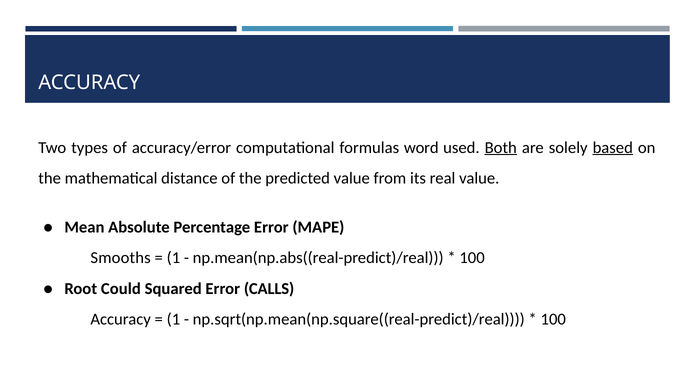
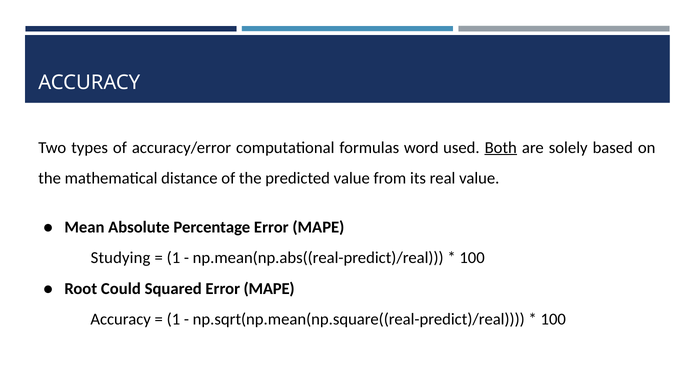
based underline: present -> none
Smooths: Smooths -> Studying
Squared Error CALLS: CALLS -> MAPE
